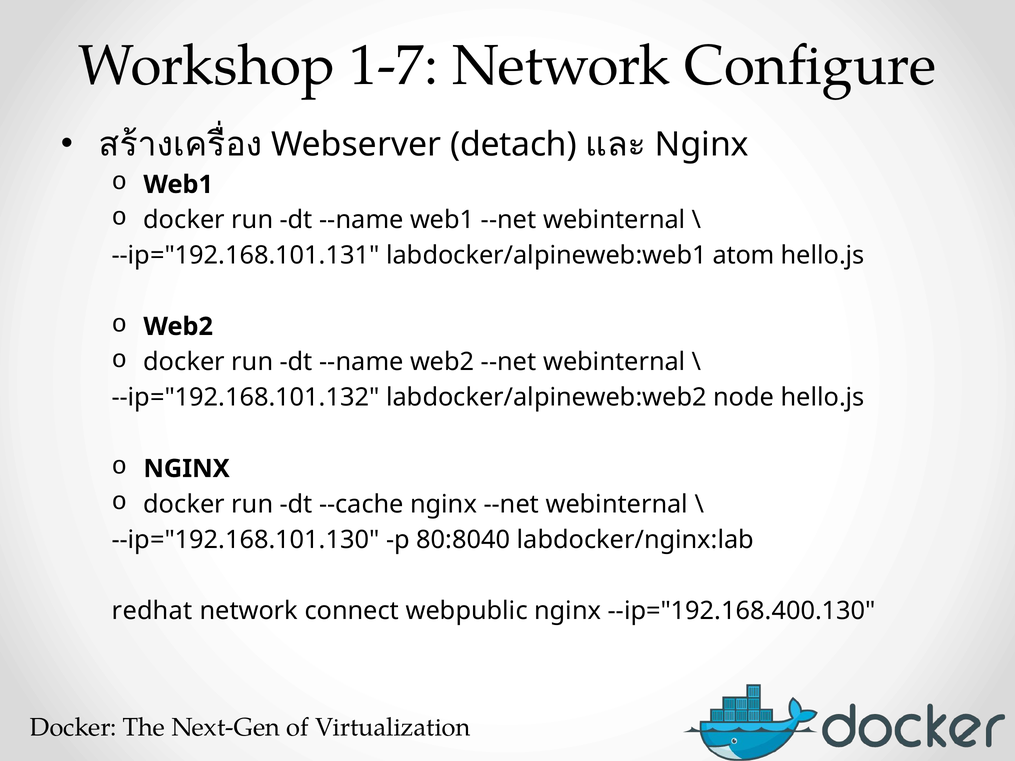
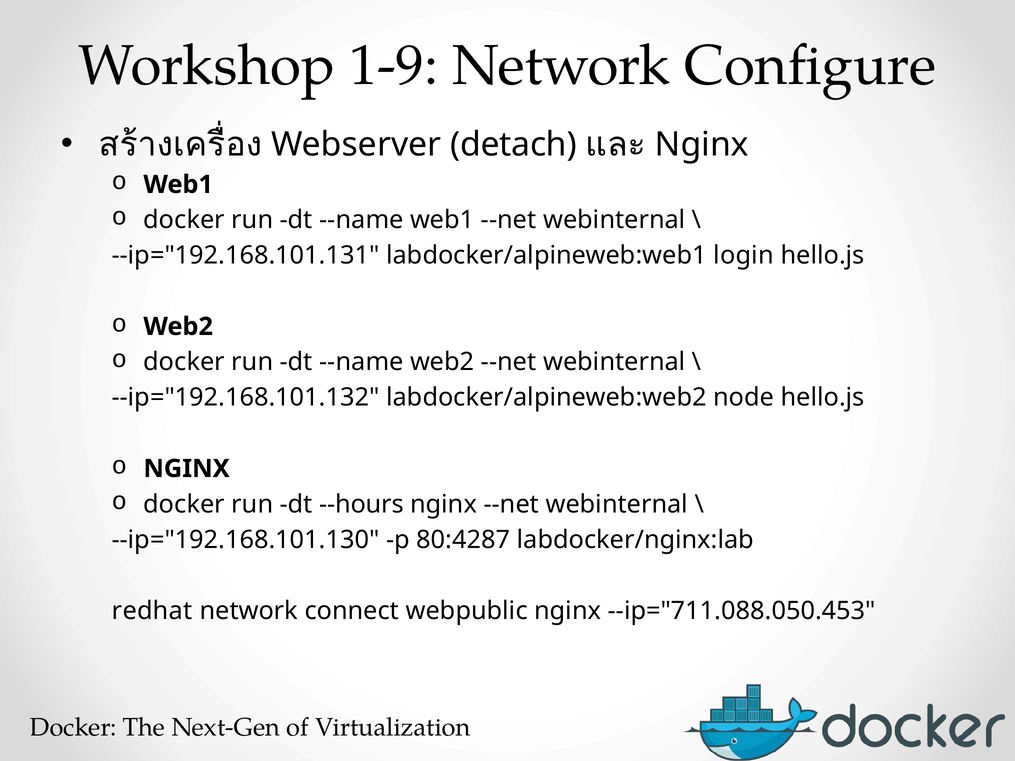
1-7: 1-7 -> 1-9
atom: atom -> login
--cache: --cache -> --hours
80:8040: 80:8040 -> 80:4287
--ip="192.168.400.130: --ip="192.168.400.130 -> --ip="711.088.050.453
